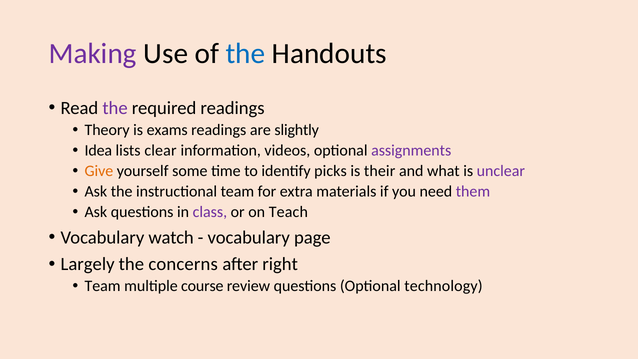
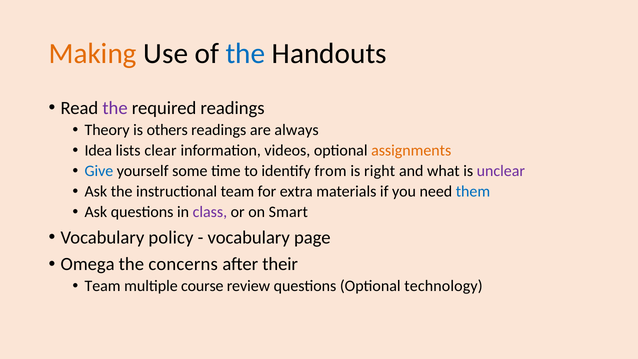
Making colour: purple -> orange
exams: exams -> others
slightly: slightly -> always
assignments colour: purple -> orange
Give colour: orange -> blue
picks: picks -> from
their: their -> right
them colour: purple -> blue
Teach: Teach -> Smart
watch: watch -> policy
Largely: Largely -> Omega
right: right -> their
